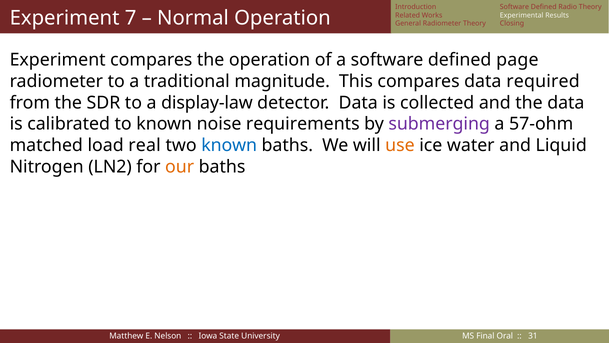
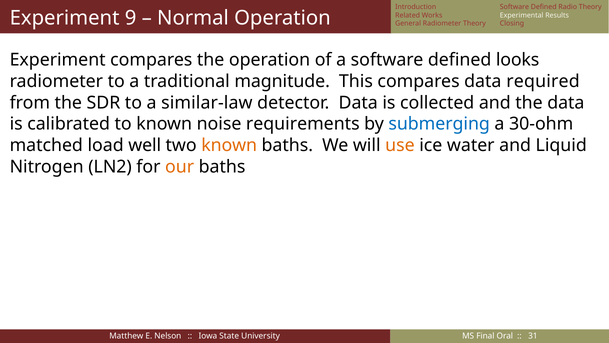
7: 7 -> 9
page: page -> looks
display-law: display-law -> similar-law
submerging colour: purple -> blue
57-ohm: 57-ohm -> 30-ohm
real: real -> well
known at (229, 145) colour: blue -> orange
